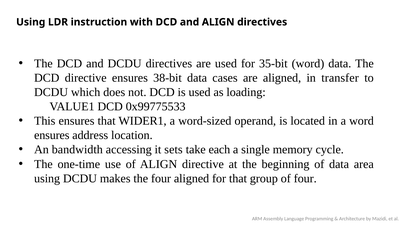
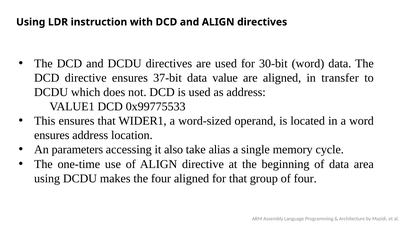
35-bit: 35-bit -> 30-bit
38-bit: 38-bit -> 37-bit
cases: cases -> value
as loading: loading -> address
bandwidth: bandwidth -> parameters
sets: sets -> also
each: each -> alias
